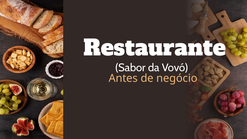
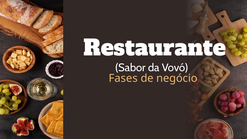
Antes: Antes -> Fases
